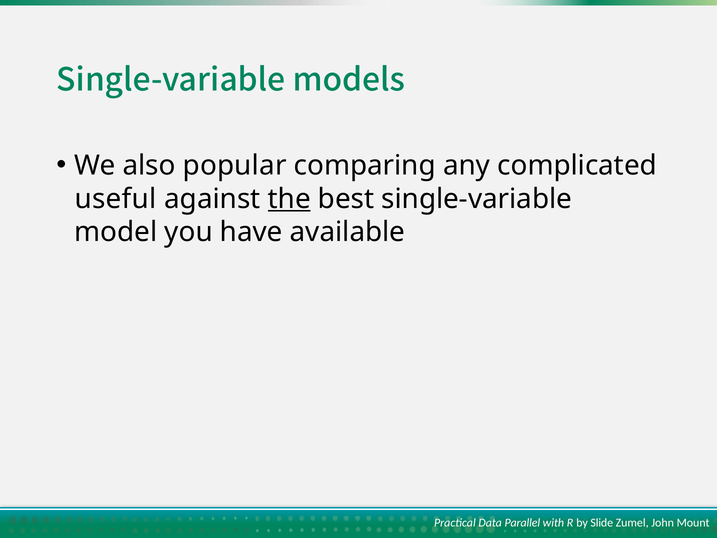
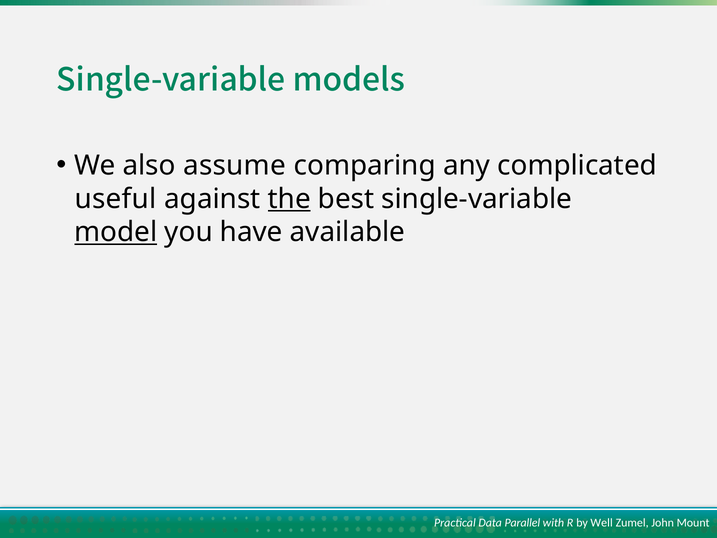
popular: popular -> assume
model underline: none -> present
Slide: Slide -> Well
